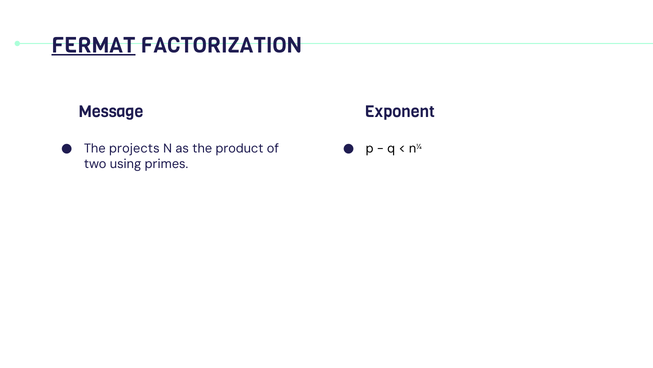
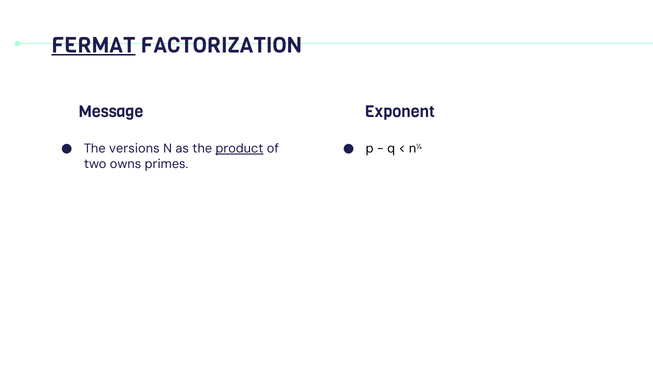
projects: projects -> versions
product underline: none -> present
using: using -> owns
